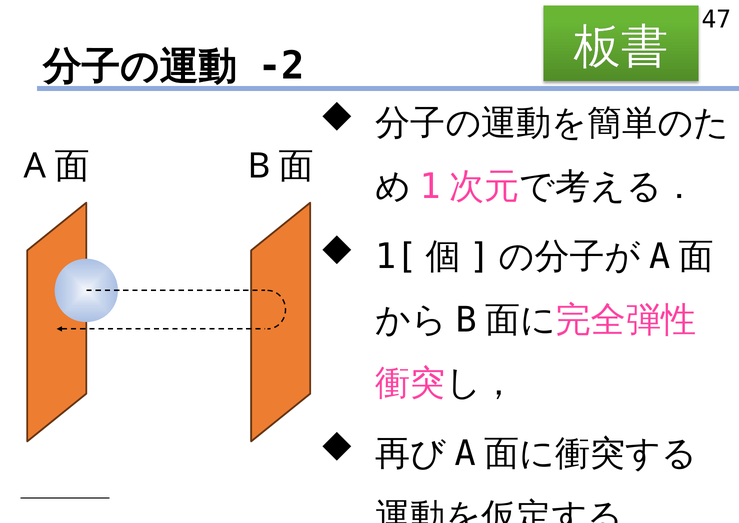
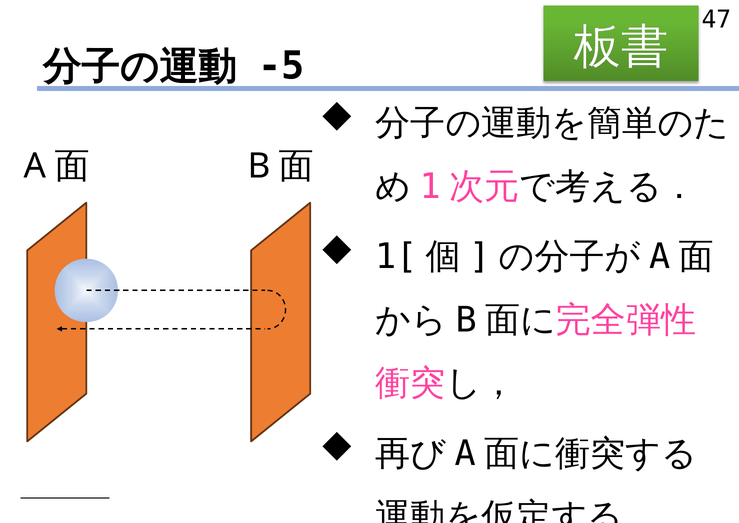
-2: -2 -> -5
